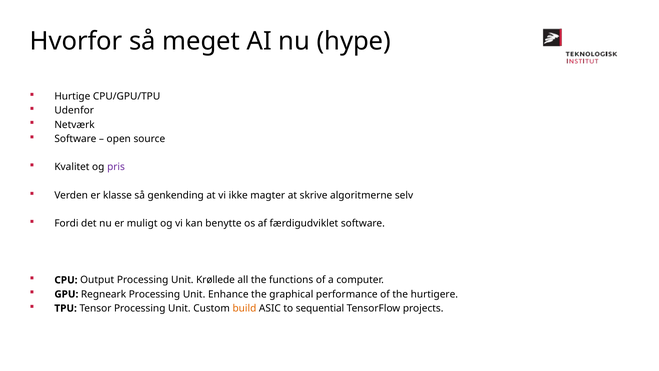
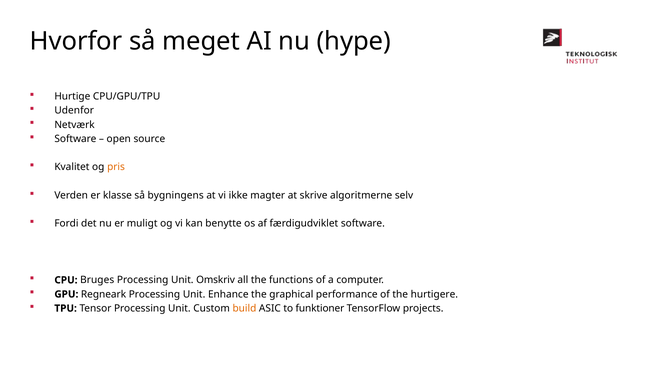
pris colour: purple -> orange
genkending: genkending -> bygningens
Output: Output -> Bruges
Krøllede: Krøllede -> Omskriv
sequential: sequential -> funktioner
